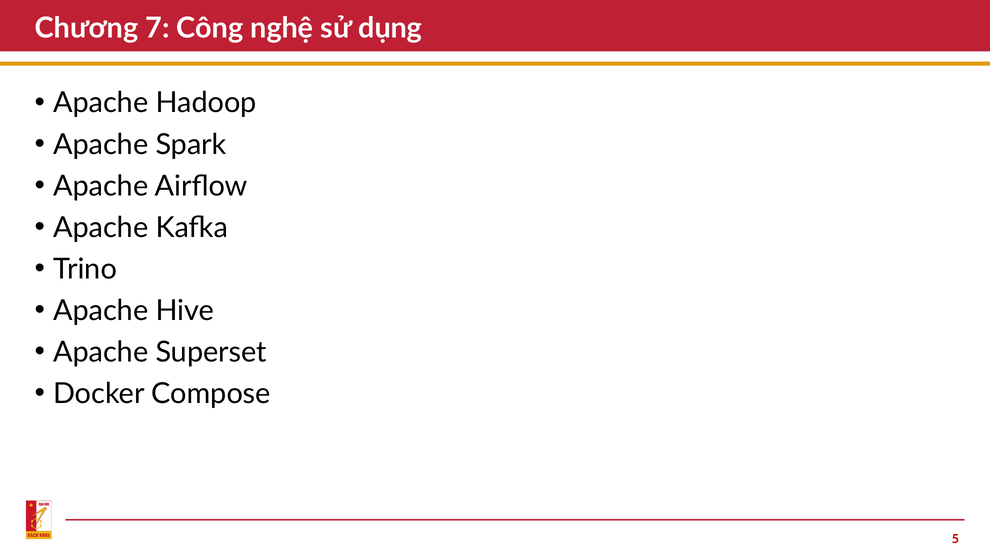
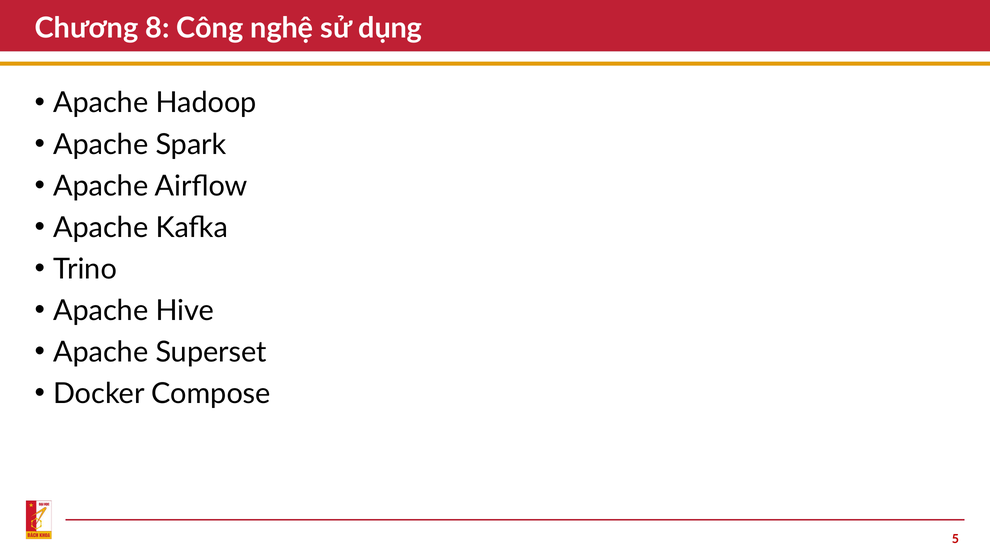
7: 7 -> 8
